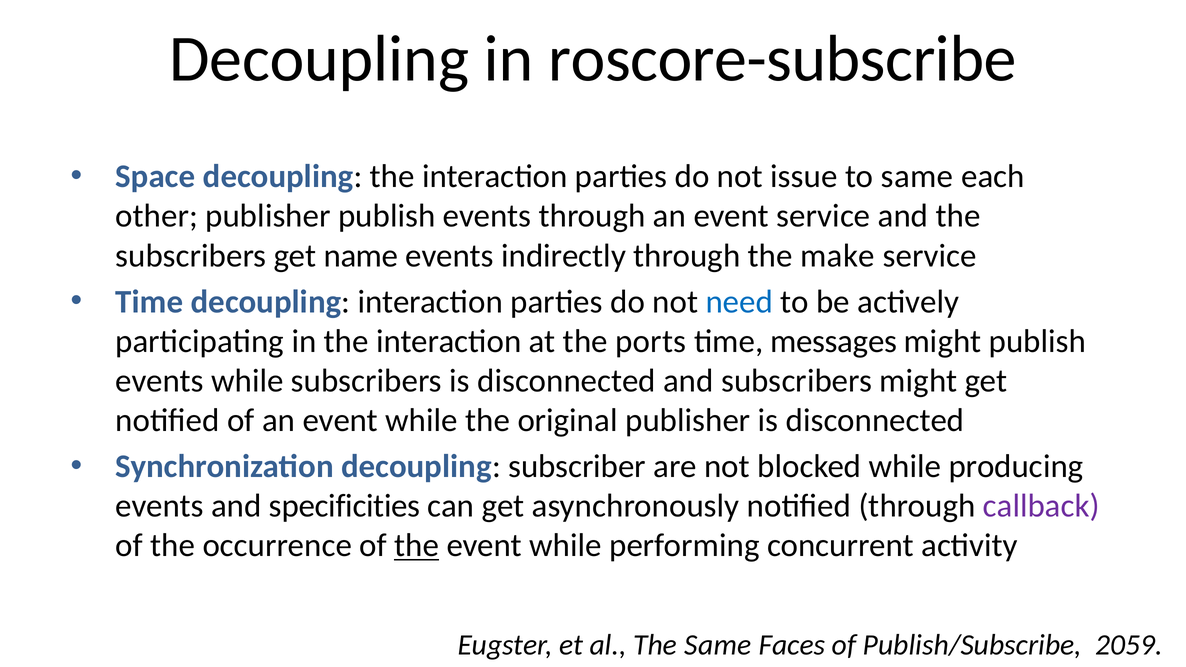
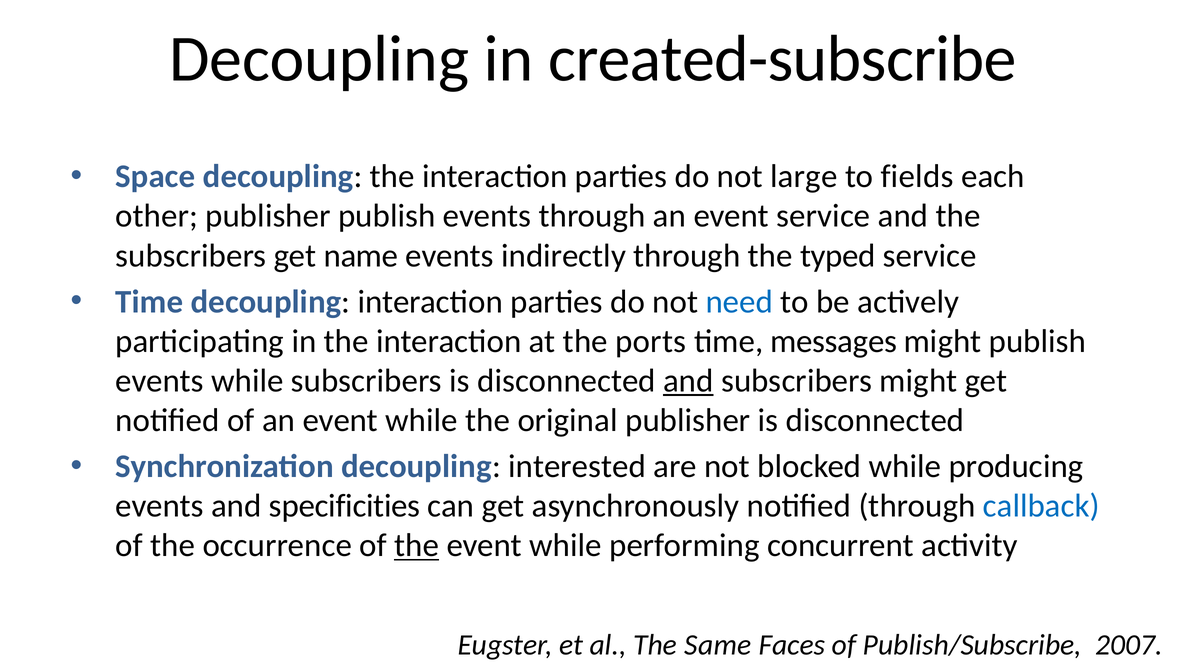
roscore-subscribe: roscore-subscribe -> created-subscribe
issue: issue -> large
to same: same -> fields
make: make -> typed
and at (688, 381) underline: none -> present
subscriber: subscriber -> interested
callback colour: purple -> blue
2059: 2059 -> 2007
